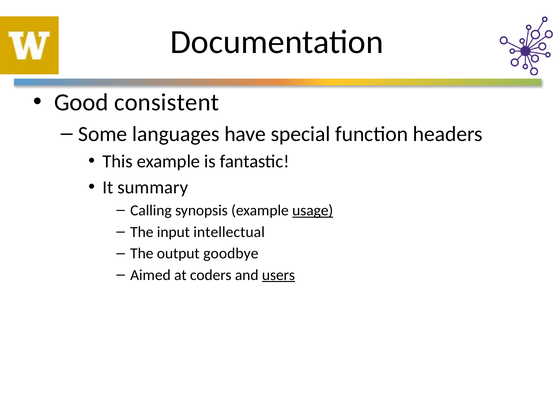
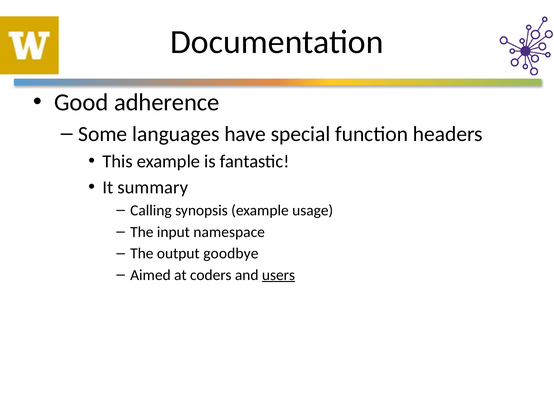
consistent: consistent -> adherence
usage underline: present -> none
intellectual: intellectual -> namespace
